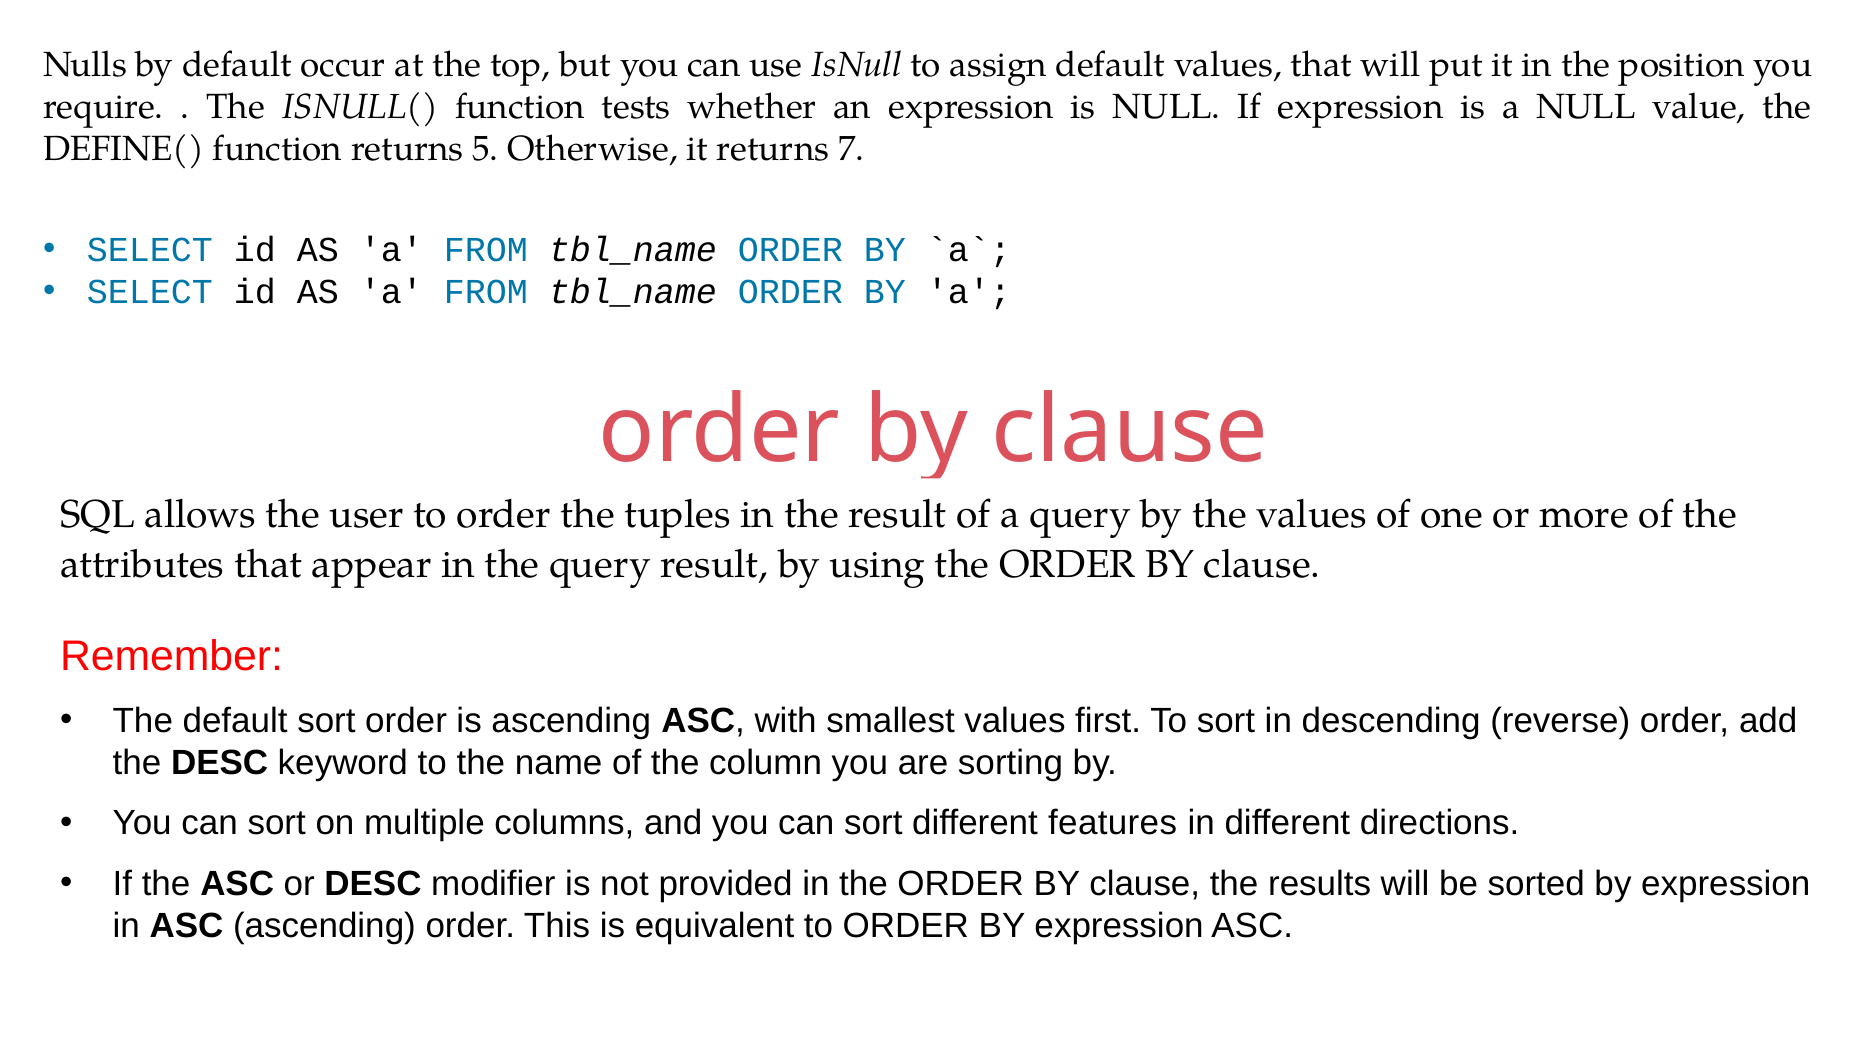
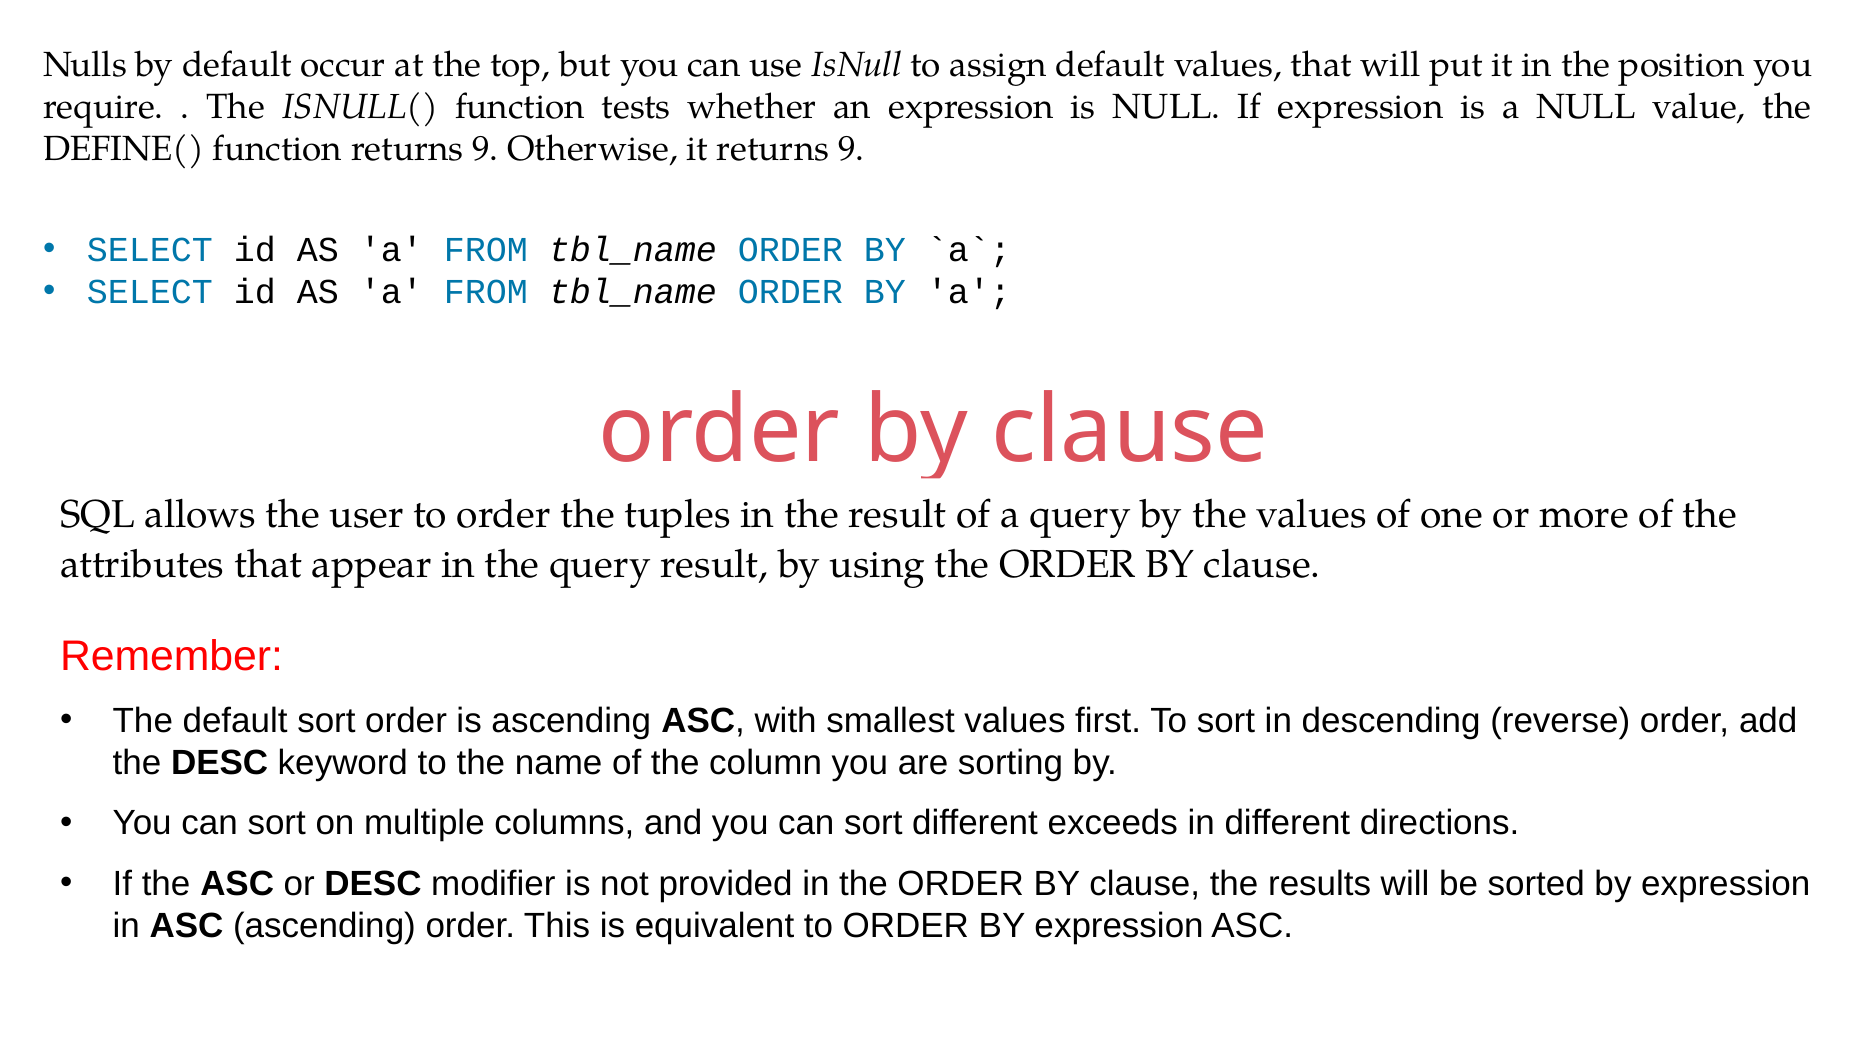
function returns 5: 5 -> 9
it returns 7: 7 -> 9
features: features -> exceeds
